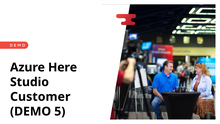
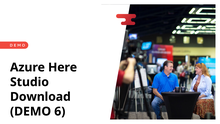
Customer: Customer -> Download
5: 5 -> 6
